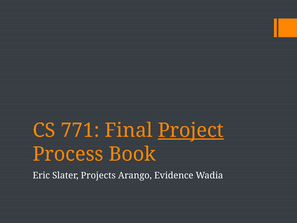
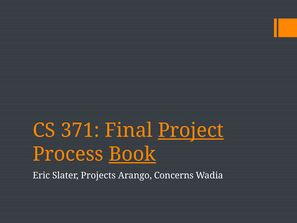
771: 771 -> 371
Book underline: none -> present
Evidence: Evidence -> Concerns
